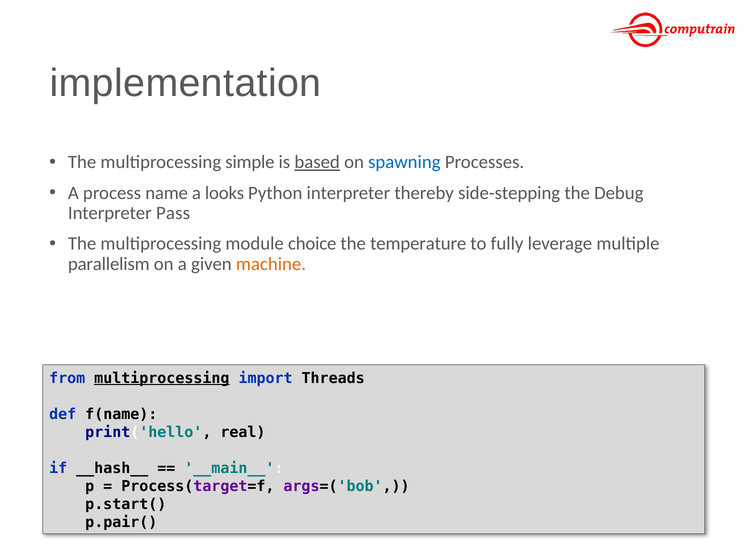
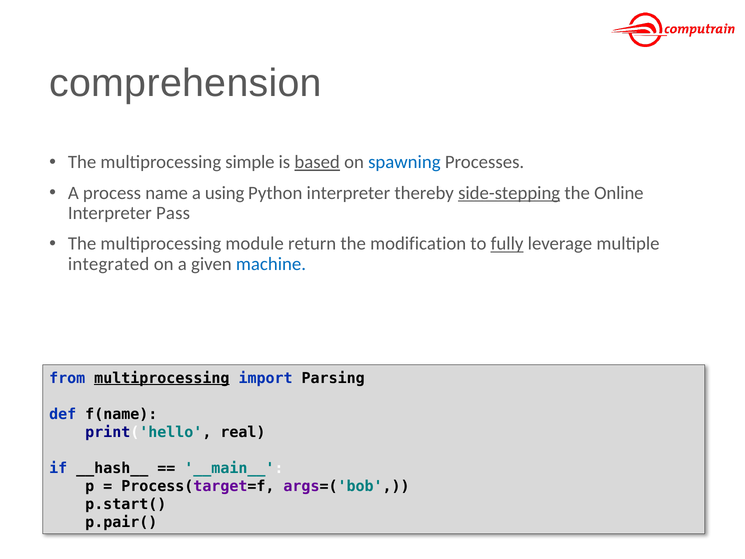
implementation: implementation -> comprehension
looks: looks -> using
side-stepping underline: none -> present
Debug: Debug -> Online
choice: choice -> return
temperature: temperature -> modification
fully underline: none -> present
parallelism: parallelism -> integrated
machine colour: orange -> blue
Threads: Threads -> Parsing
